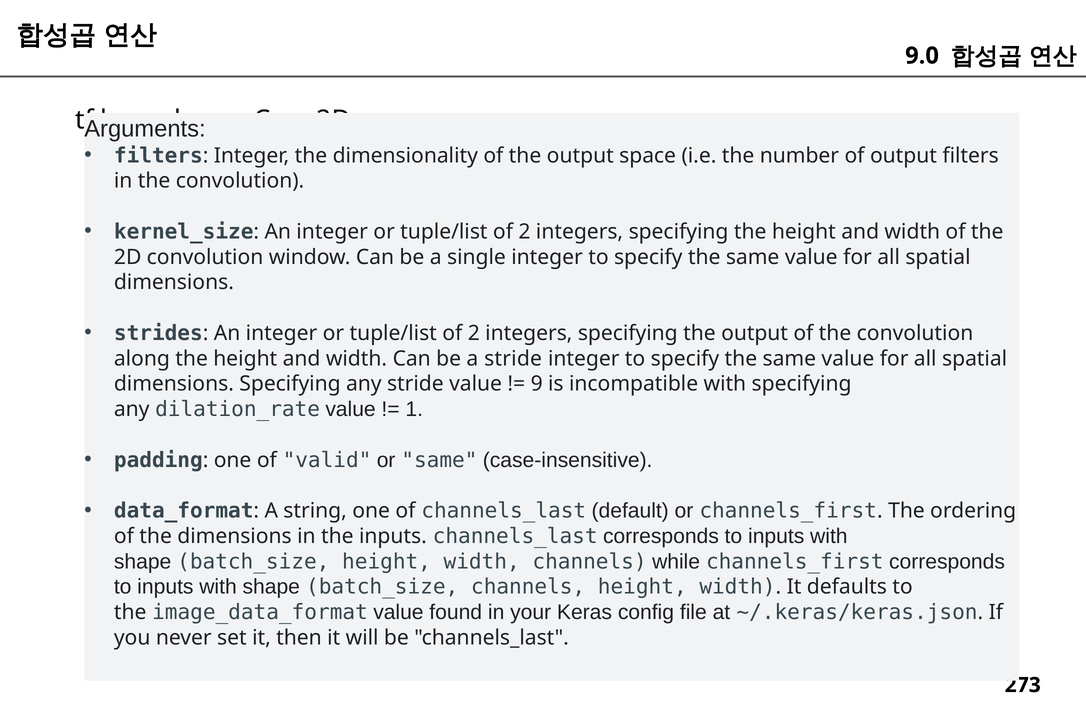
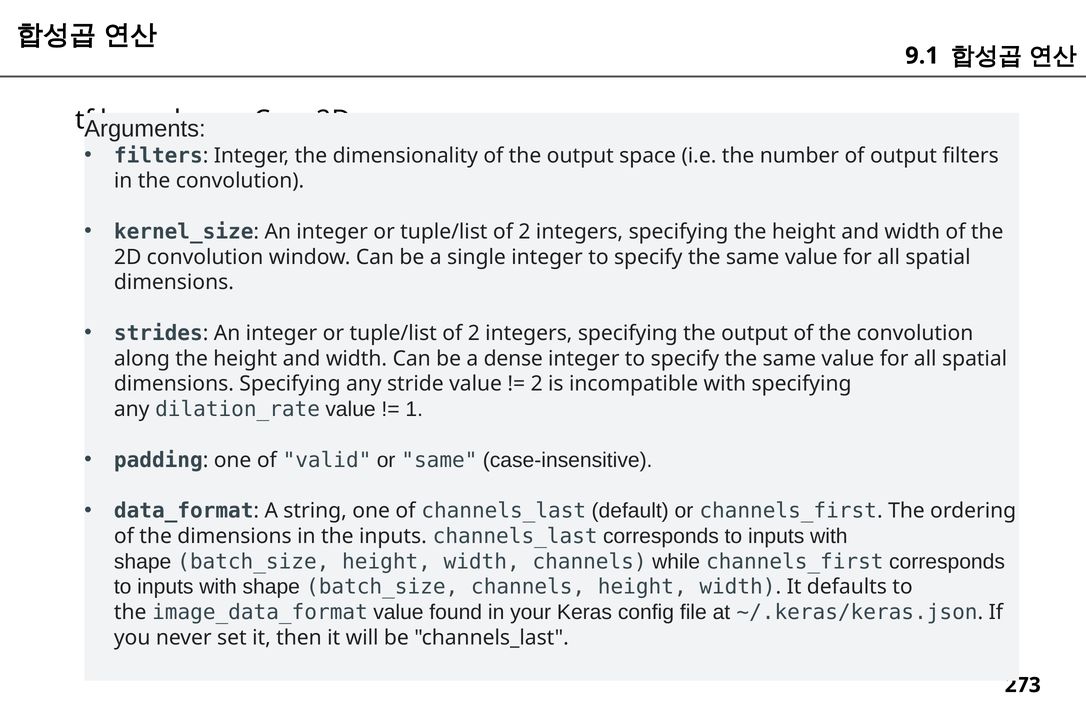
9.0: 9.0 -> 9.1
a stride: stride -> dense
9 at (537, 384): 9 -> 2
